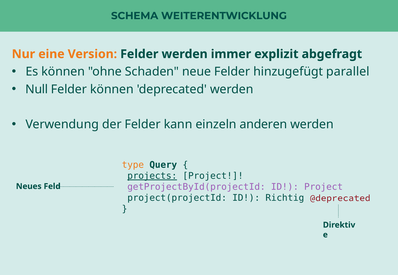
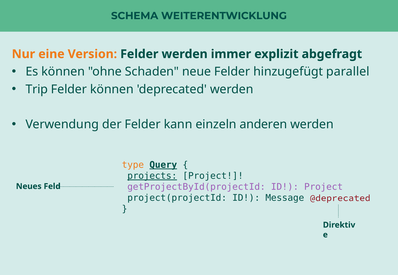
Null: Null -> Trip
Query underline: none -> present
Richtig: Richtig -> Message
